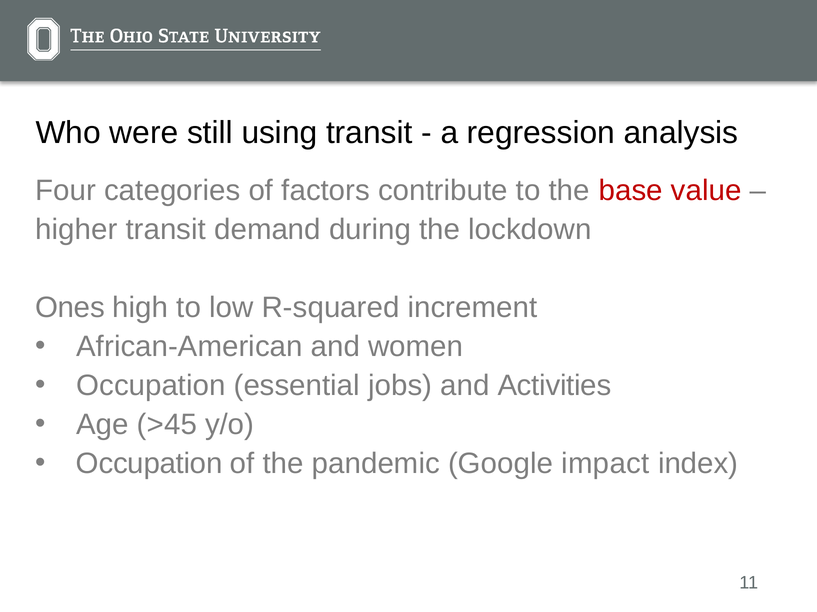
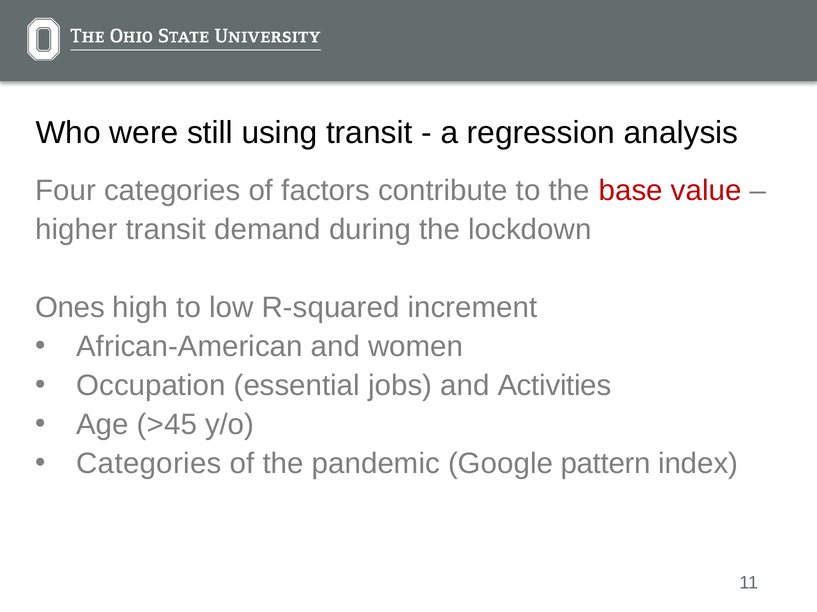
Occupation at (149, 464): Occupation -> Categories
impact: impact -> pattern
